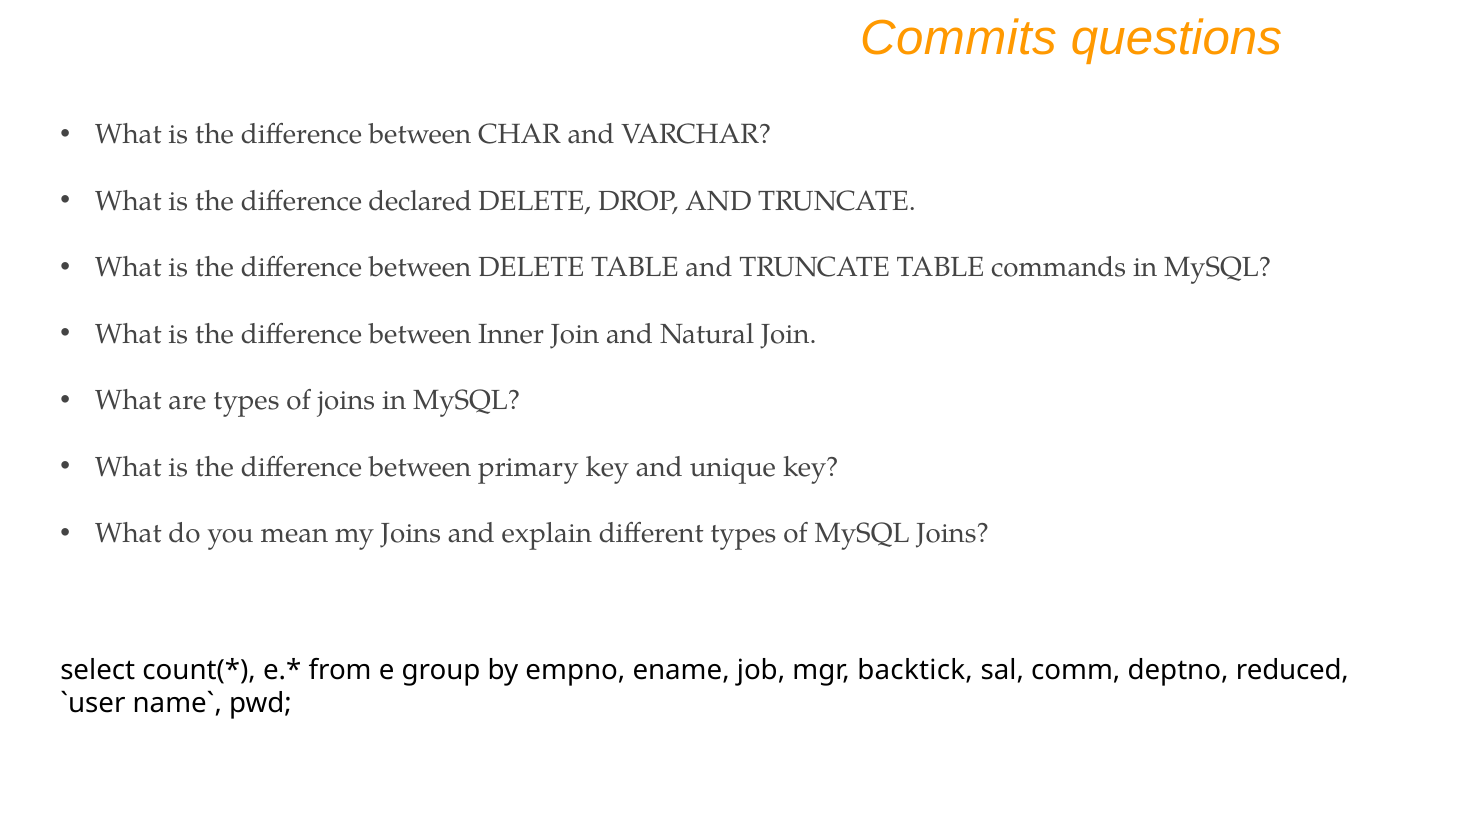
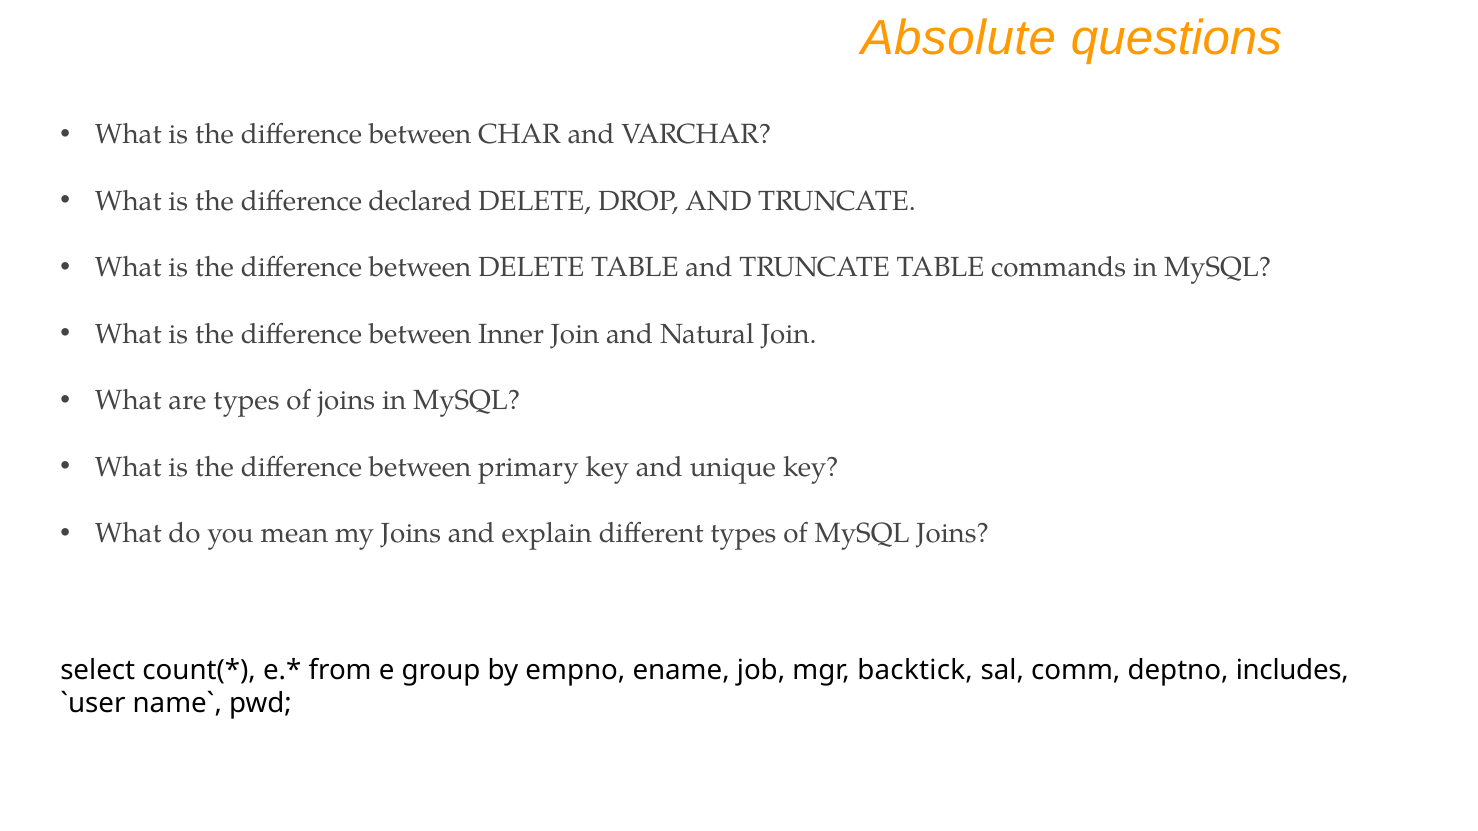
Commits: Commits -> Absolute
reduced: reduced -> includes
